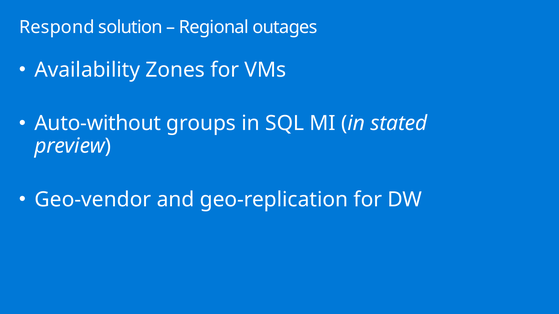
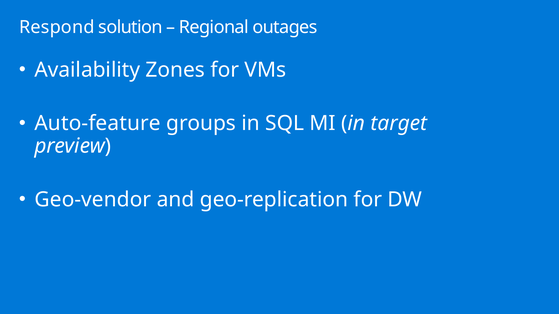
Auto-without: Auto-without -> Auto-feature
stated: stated -> target
